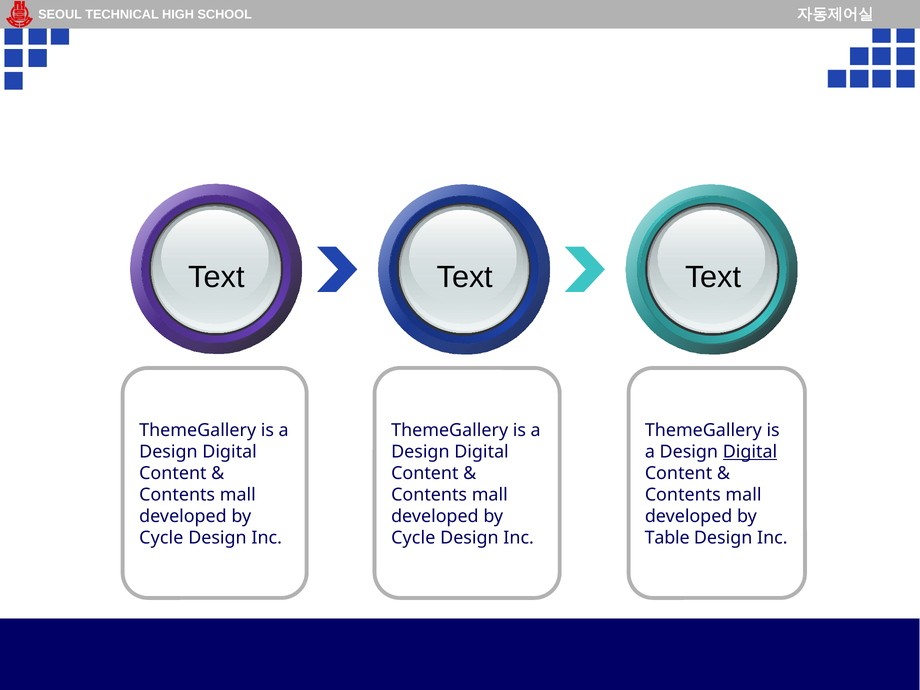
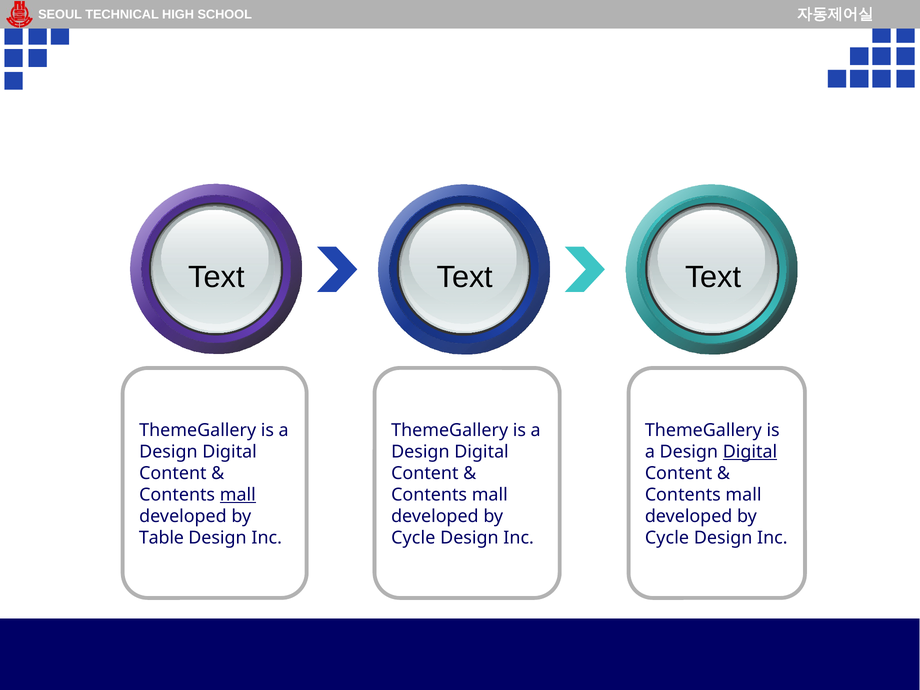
mall at (238, 495) underline: none -> present
Cycle at (161, 538): Cycle -> Table
Table at (667, 538): Table -> Cycle
